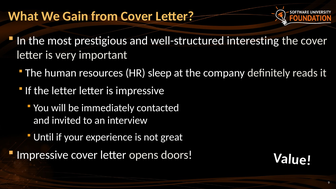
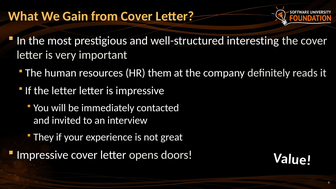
sleep: sleep -> them
Until: Until -> They
